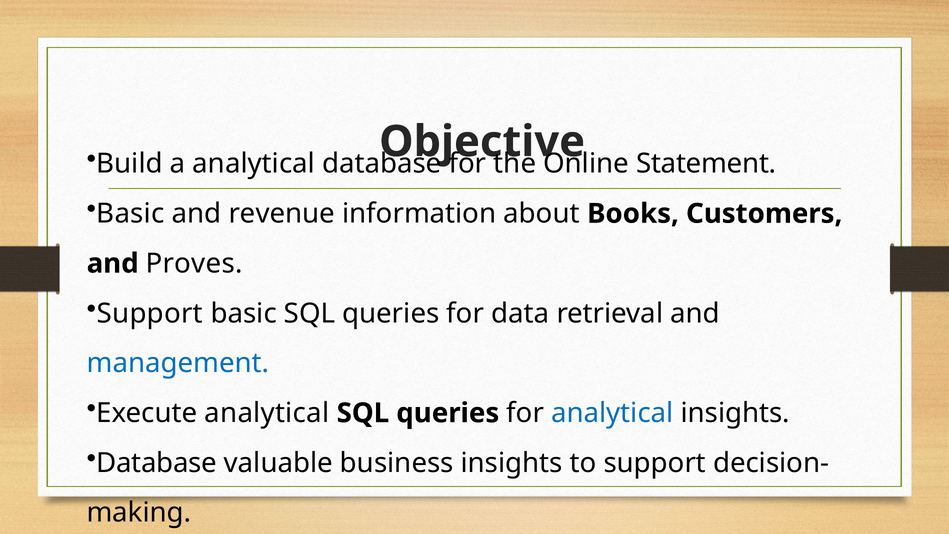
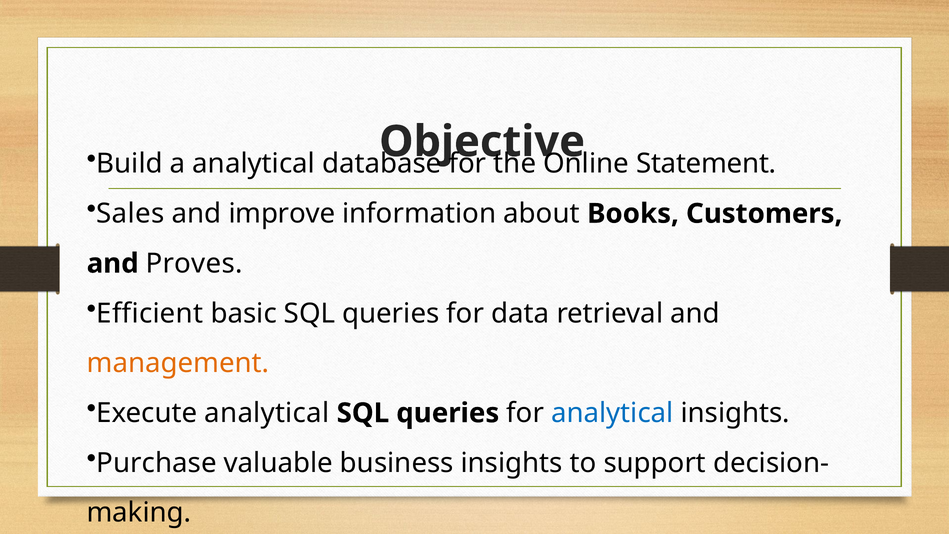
Basic at (130, 214): Basic -> Sales
revenue: revenue -> improve
Support at (150, 313): Support -> Efficient
management colour: blue -> orange
Database at (157, 463): Database -> Purchase
